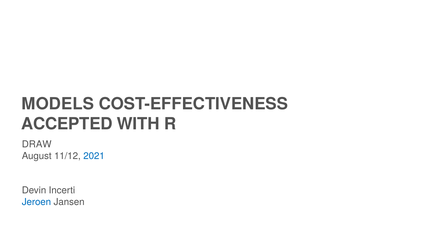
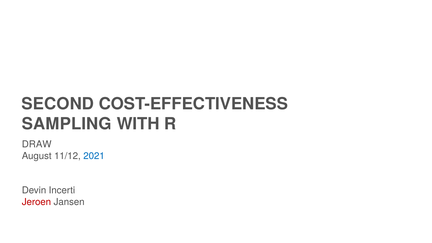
MODELS: MODELS -> SECOND
ACCEPTED: ACCEPTED -> SAMPLING
Jeroen colour: blue -> red
